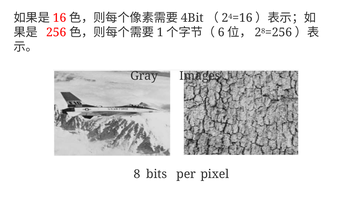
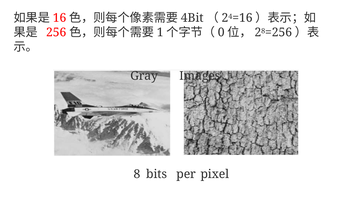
6: 6 -> 0
